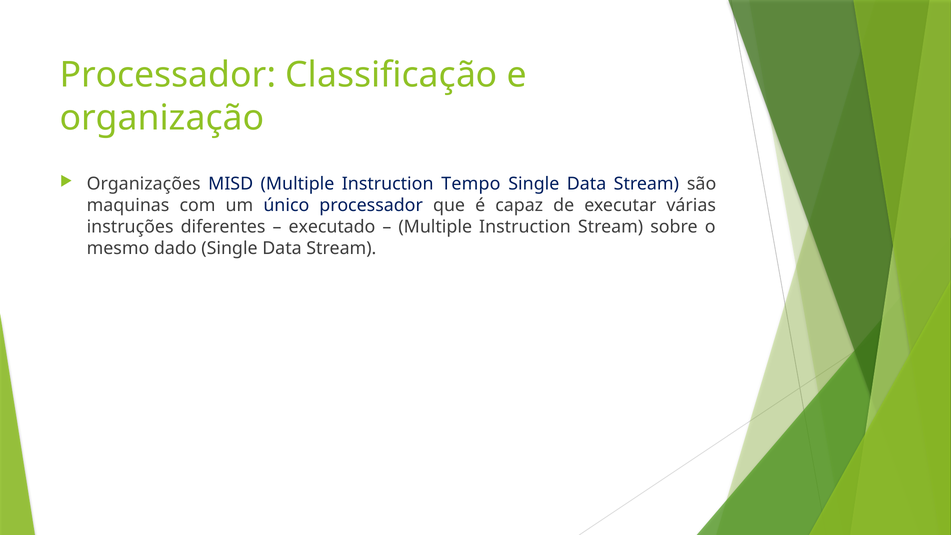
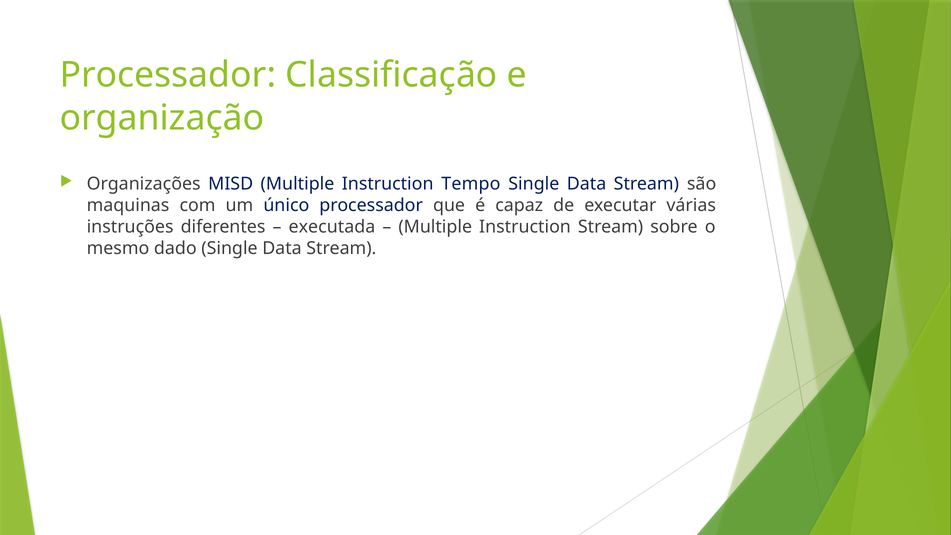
executado: executado -> executada
